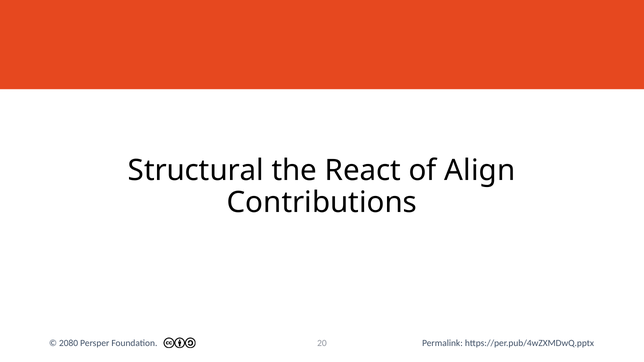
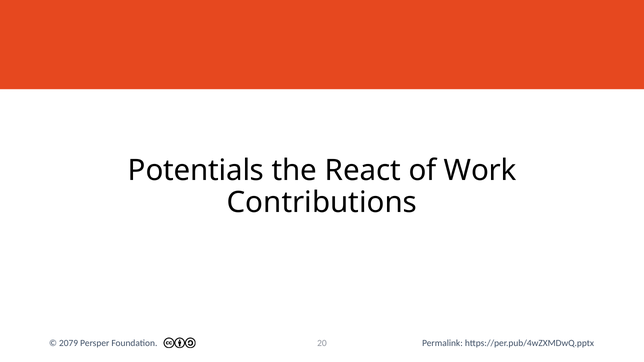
Structural: Structural -> Potentials
Align: Align -> Work
2080: 2080 -> 2079
